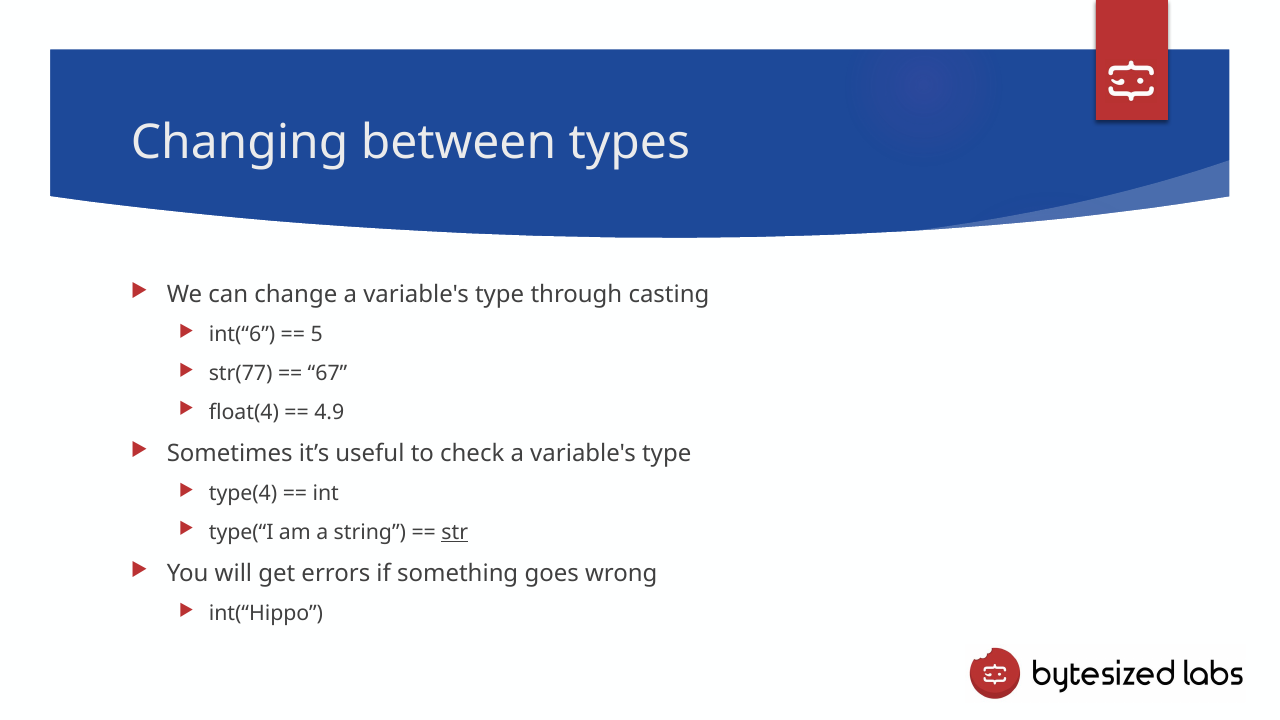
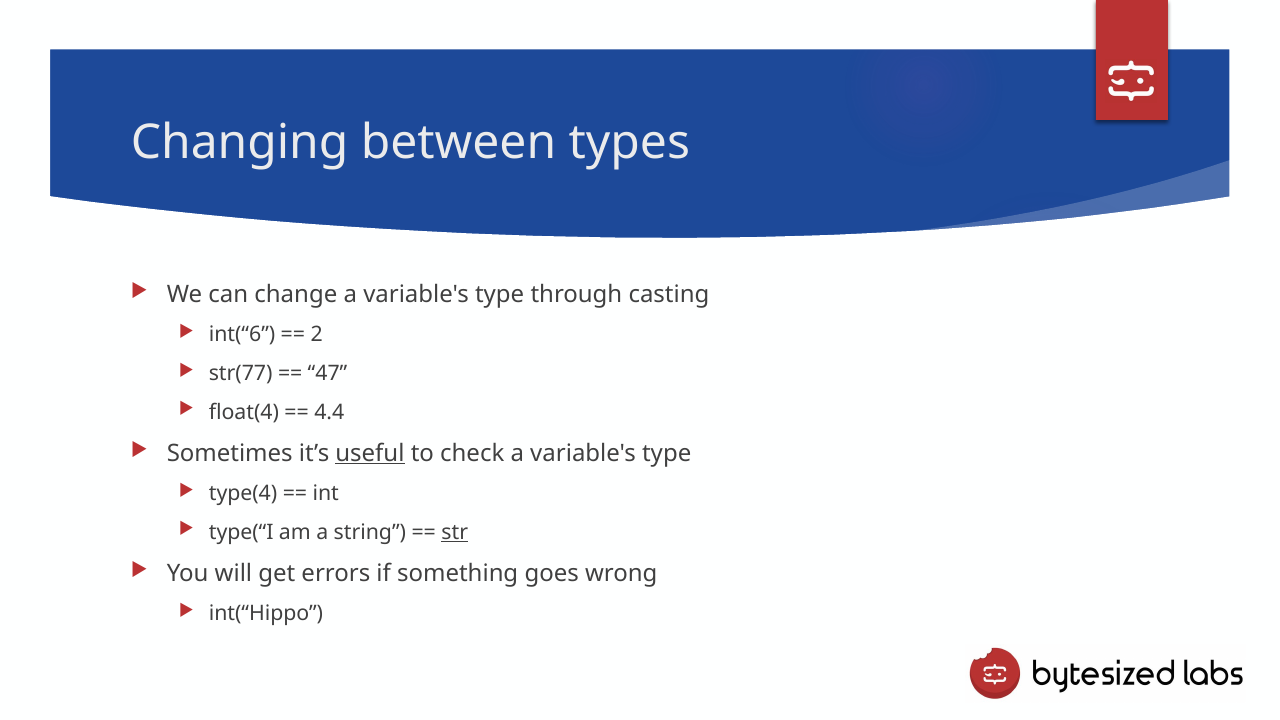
5: 5 -> 2
67: 67 -> 47
4.9: 4.9 -> 4.4
useful underline: none -> present
